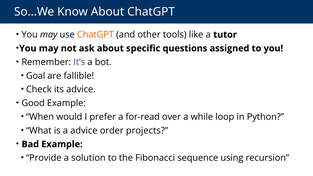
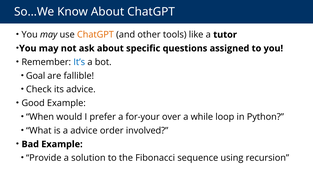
It’s colour: purple -> blue
for-read: for-read -> for-your
projects: projects -> involved
